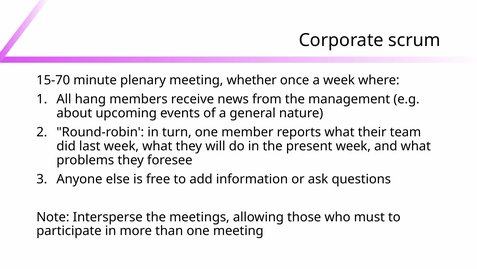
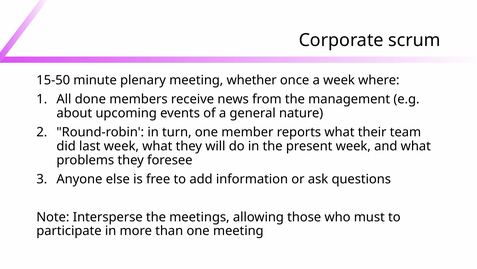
15-70: 15-70 -> 15-50
hang: hang -> done
